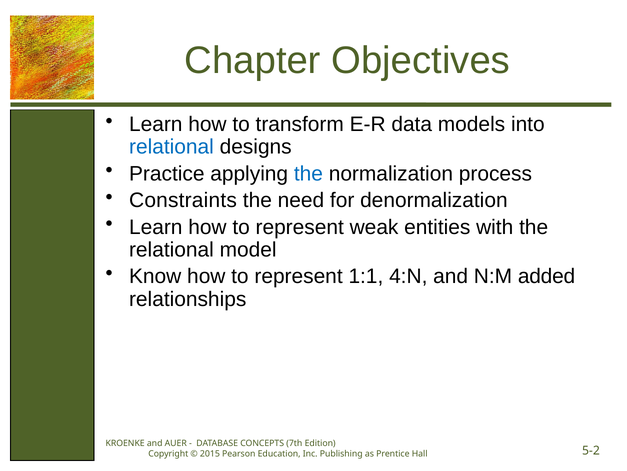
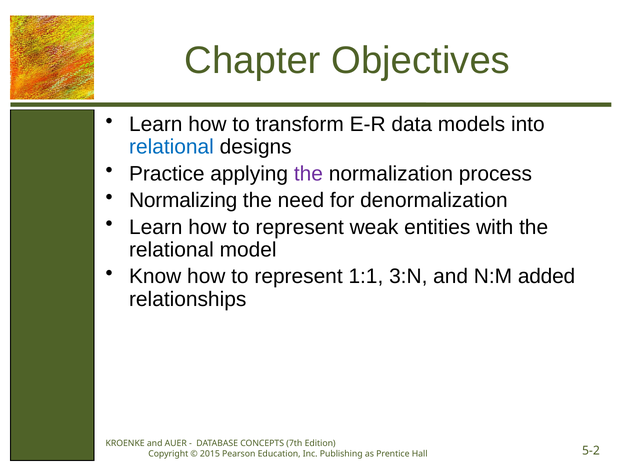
the at (308, 173) colour: blue -> purple
Constraints: Constraints -> Normalizing
4:N: 4:N -> 3:N
